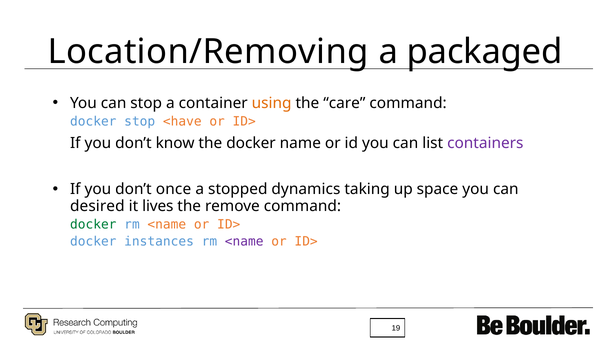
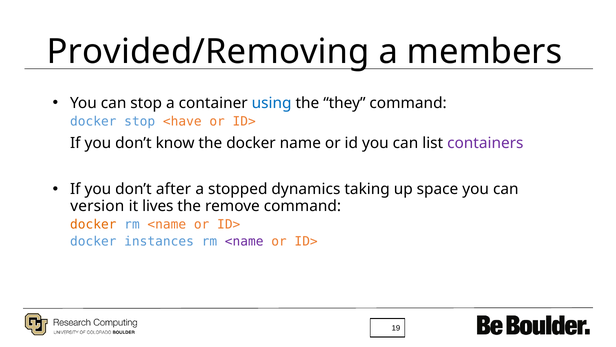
Location/Removing: Location/Removing -> Provided/Removing
packaged: packaged -> members
using colour: orange -> blue
care: care -> they
once: once -> after
desired: desired -> version
docker at (93, 224) colour: green -> orange
